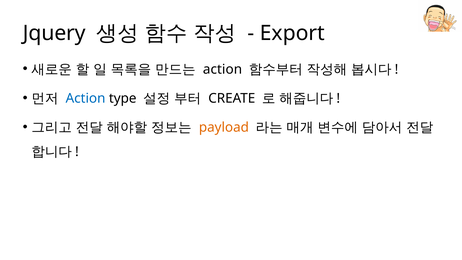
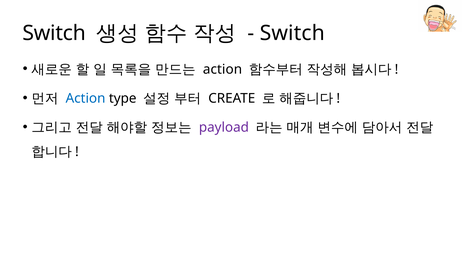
Jquery at (54, 33): Jquery -> Switch
Export at (292, 33): Export -> Switch
payload colour: orange -> purple
